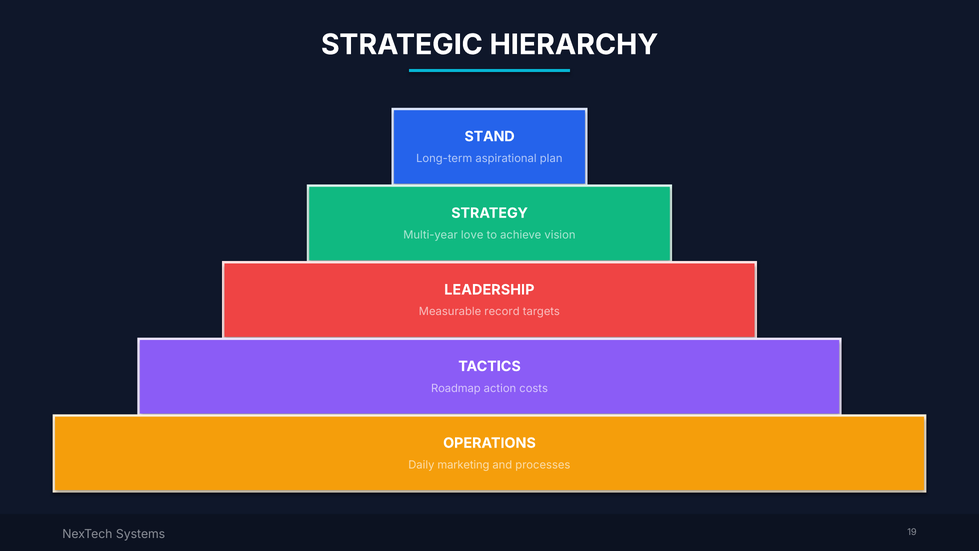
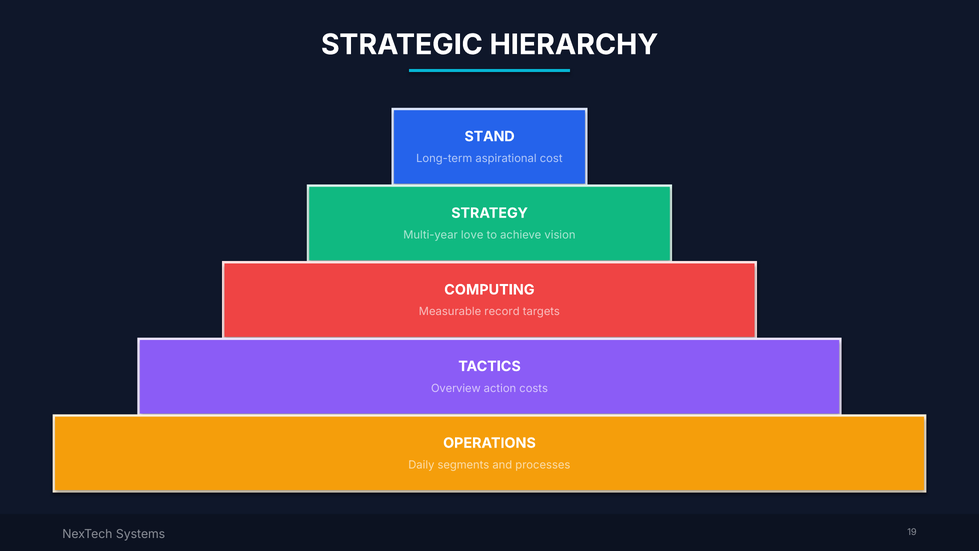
plan: plan -> cost
LEADERSHIP: LEADERSHIP -> COMPUTING
Roadmap: Roadmap -> Overview
marketing: marketing -> segments
